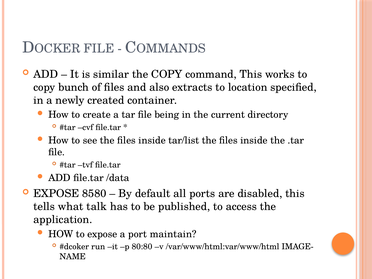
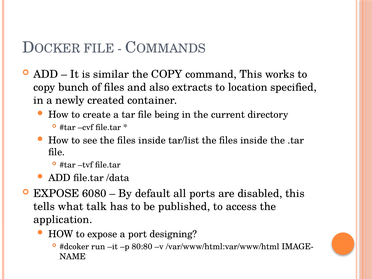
8580: 8580 -> 6080
maintain: maintain -> designing
